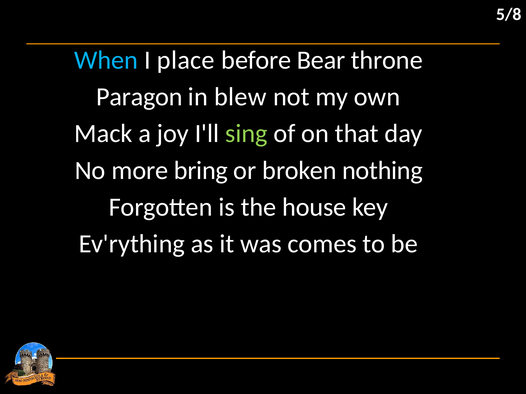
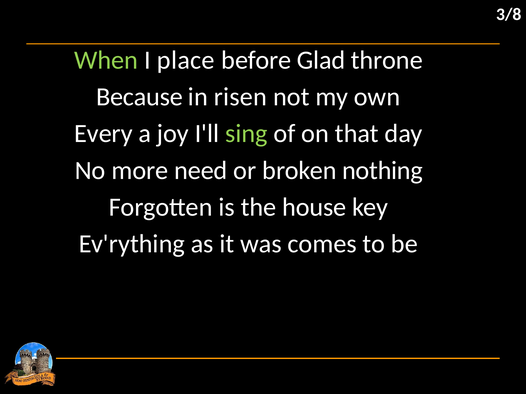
5/8: 5/8 -> 3/8
When colour: light blue -> light green
Bear: Bear -> Glad
Paragon: Paragon -> Because
blew: blew -> risen
Mack: Mack -> Every
bring: bring -> need
